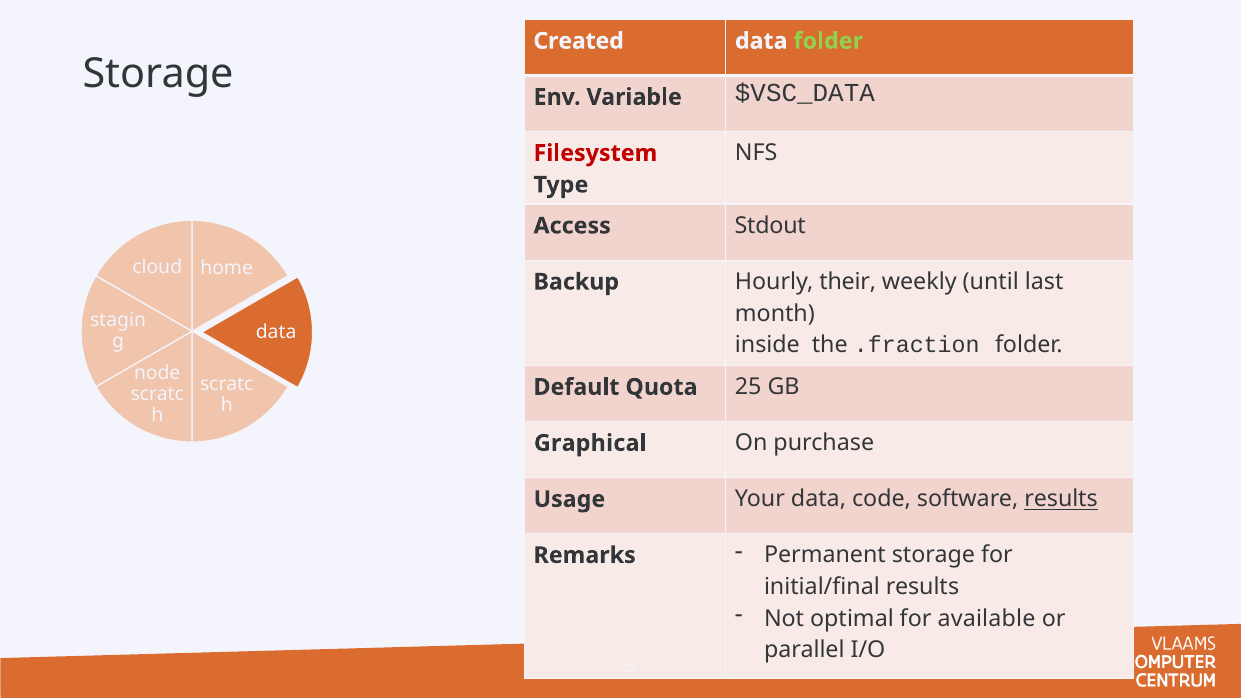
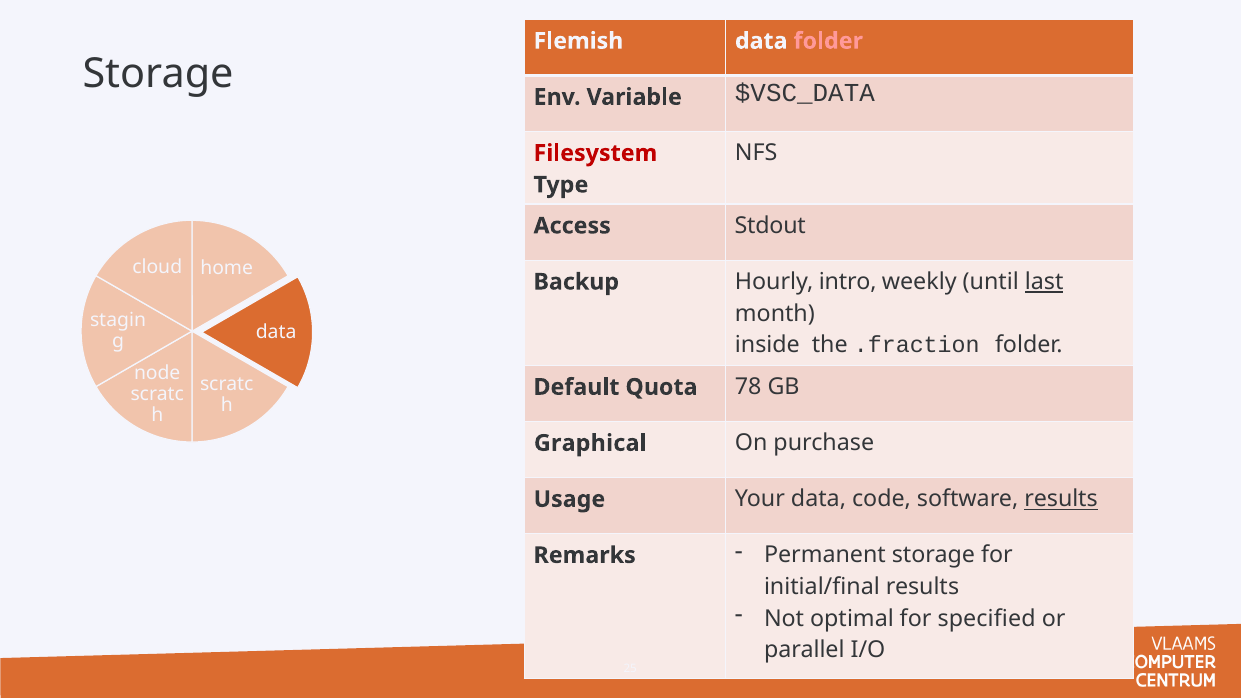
Created: Created -> Flemish
folder at (828, 41) colour: light green -> pink
their: their -> intro
last underline: none -> present
Quota 25: 25 -> 78
available: available -> specified
